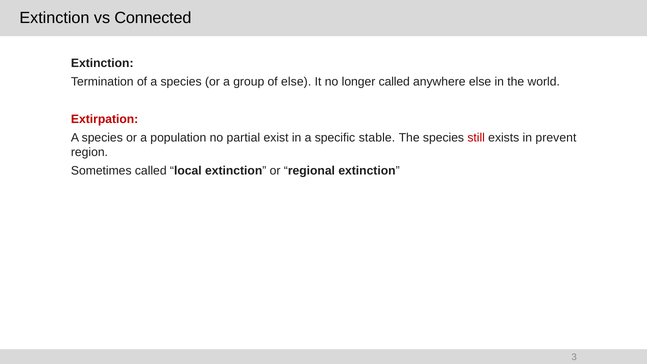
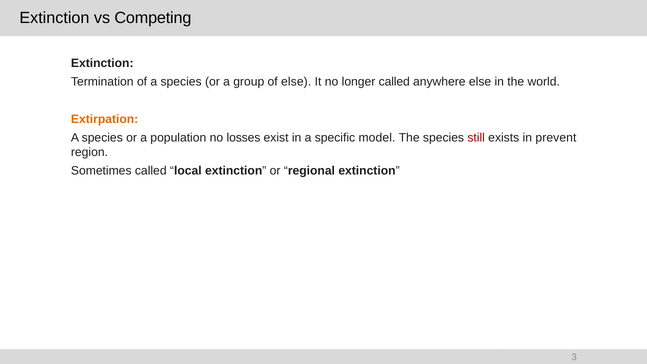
Connected: Connected -> Competing
Extirpation colour: red -> orange
partial: partial -> losses
stable: stable -> model
